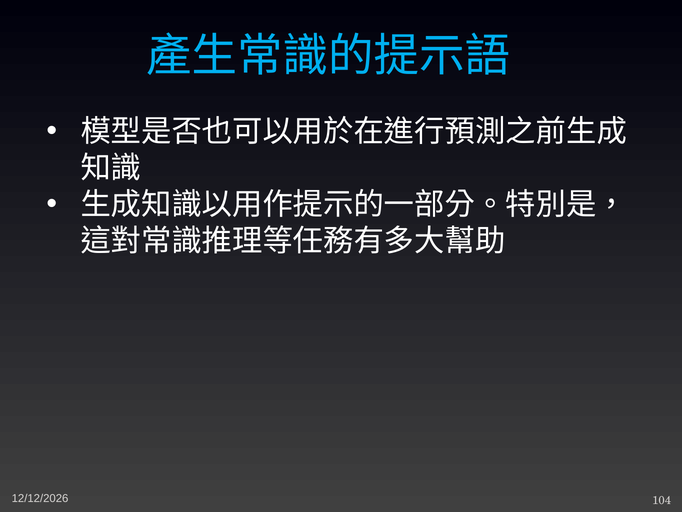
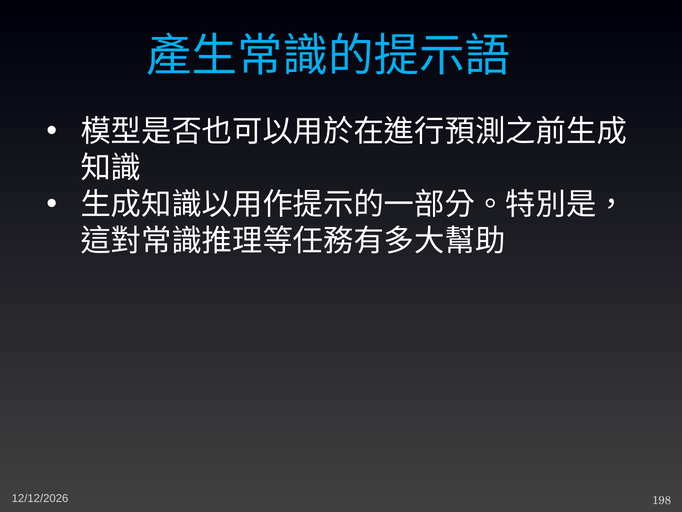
104: 104 -> 198
